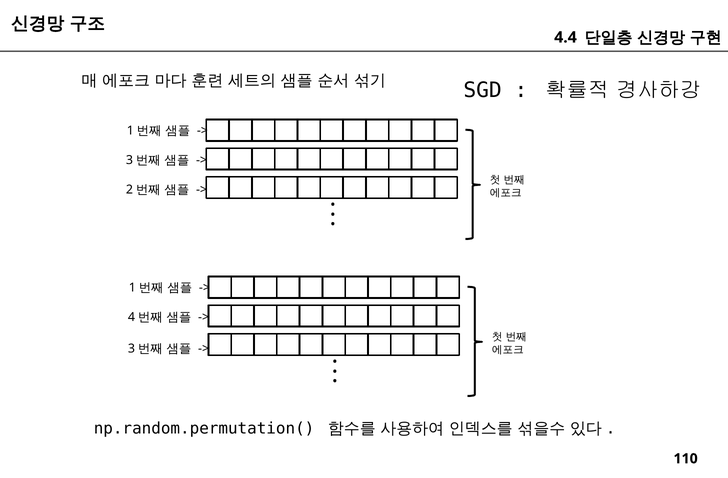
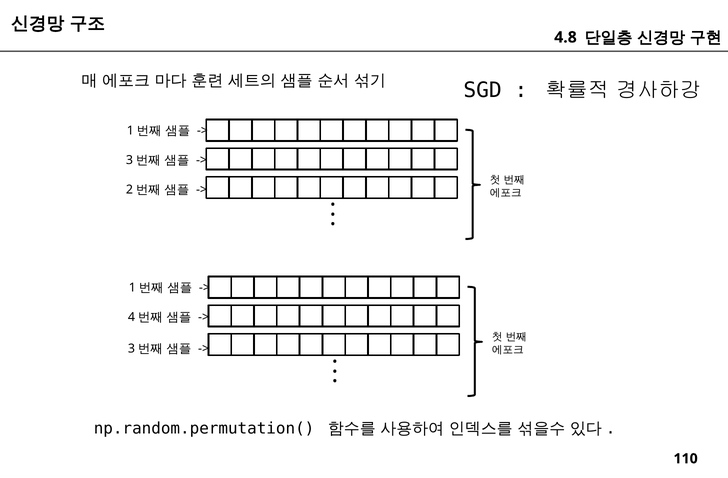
4.4: 4.4 -> 4.8
